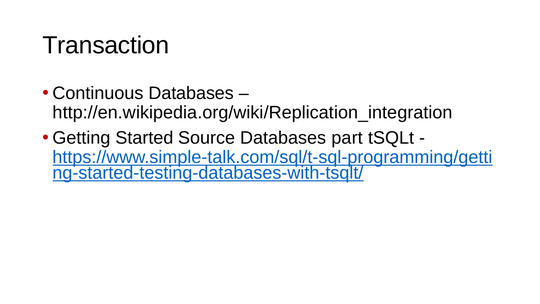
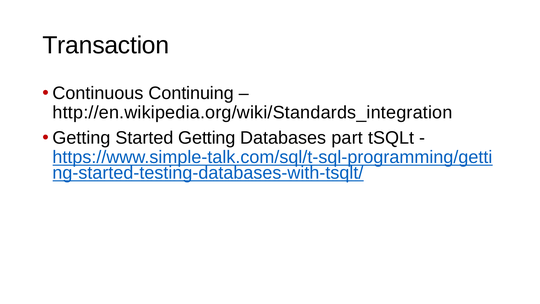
Continuous Databases: Databases -> Continuing
http://en.wikipedia.org/wiki/Replication_integration: http://en.wikipedia.org/wiki/Replication_integration -> http://en.wikipedia.org/wiki/Standards_integration
Started Source: Source -> Getting
